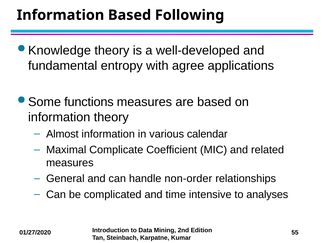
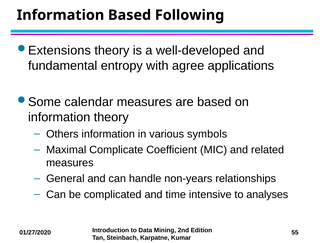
Knowledge: Knowledge -> Extensions
functions: functions -> calendar
Almost: Almost -> Others
calendar: calendar -> symbols
non-order: non-order -> non-years
